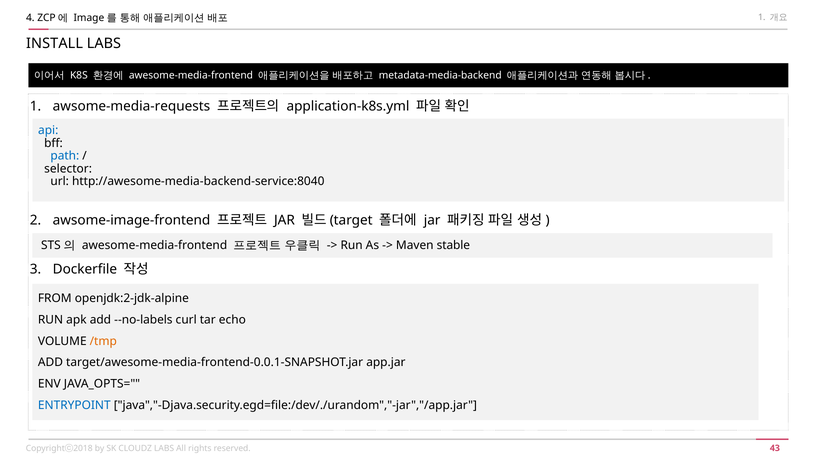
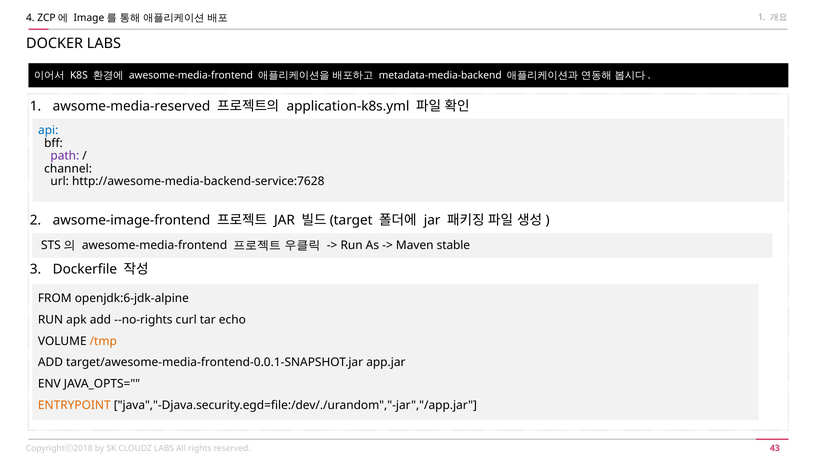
INSTALL: INSTALL -> DOCKER
awsome-media-requests: awsome-media-requests -> awsome-media-reserved
path colour: blue -> purple
selector: selector -> channel
http://awesome-media-backend-service:8040: http://awesome-media-backend-service:8040 -> http://awesome-media-backend-service:7628
openjdk:2-jdk-alpine: openjdk:2-jdk-alpine -> openjdk:6-jdk-alpine
--no-labels: --no-labels -> --no-rights
ENTRYPOINT colour: blue -> orange
